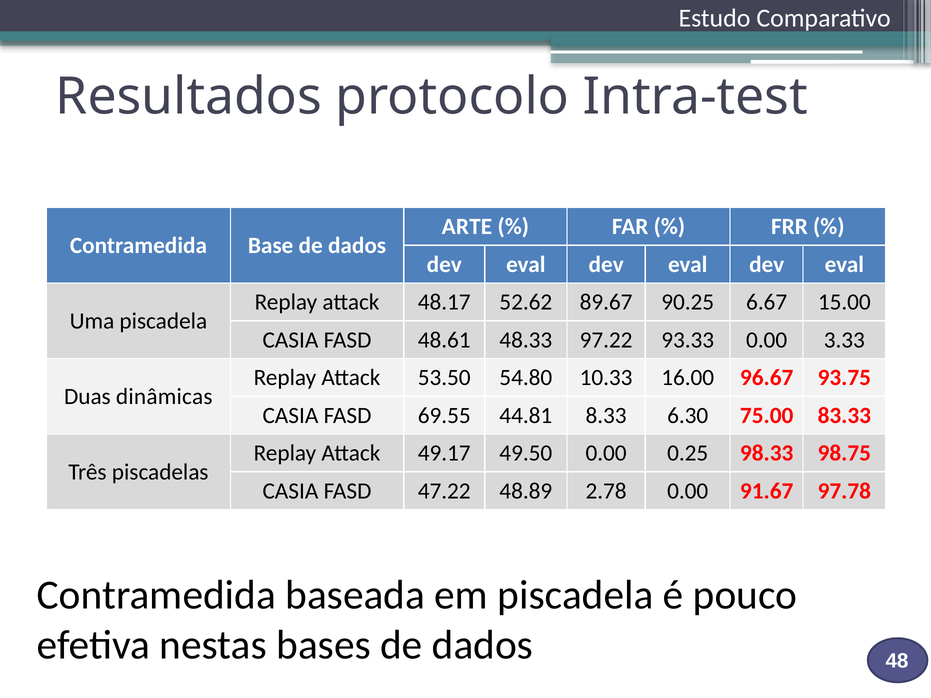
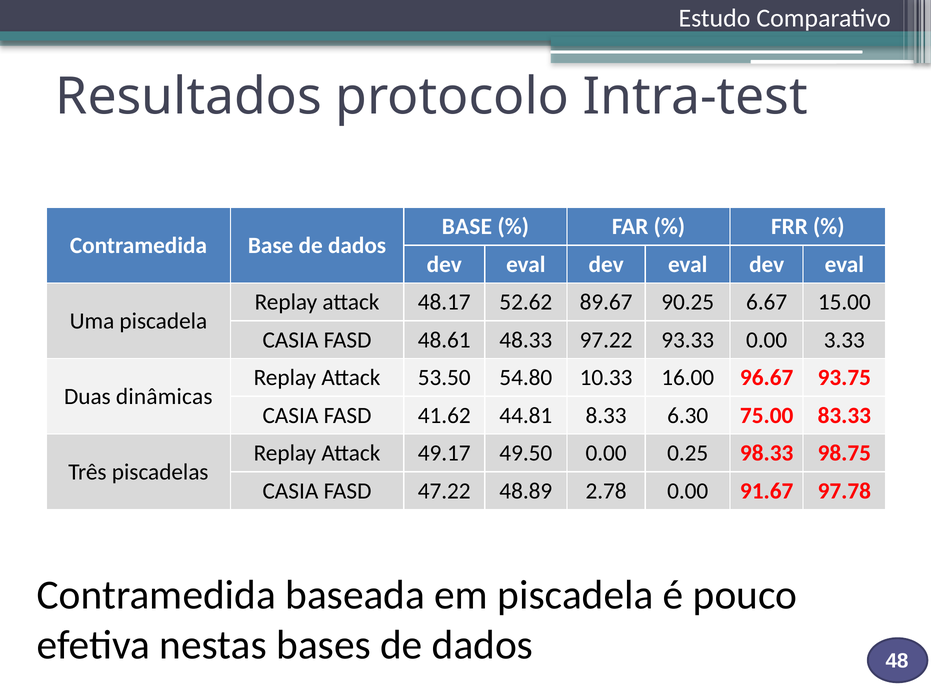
ARTE at (467, 227): ARTE -> BASE
69.55: 69.55 -> 41.62
